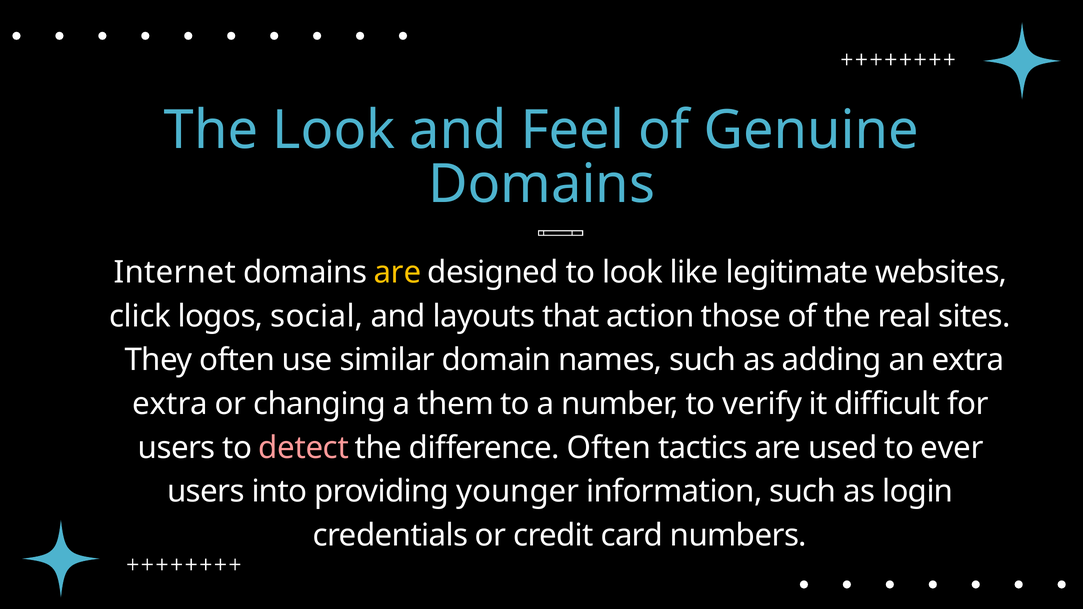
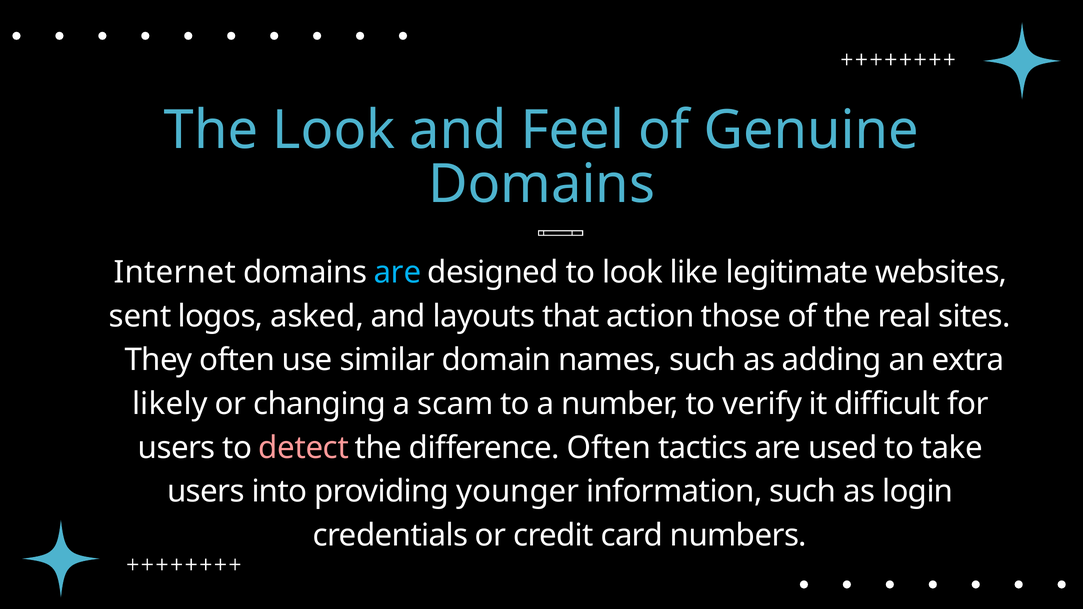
are at (397, 273) colour: yellow -> light blue
click: click -> sent
social: social -> asked
extra at (170, 404): extra -> likely
them: them -> scam
ever: ever -> take
